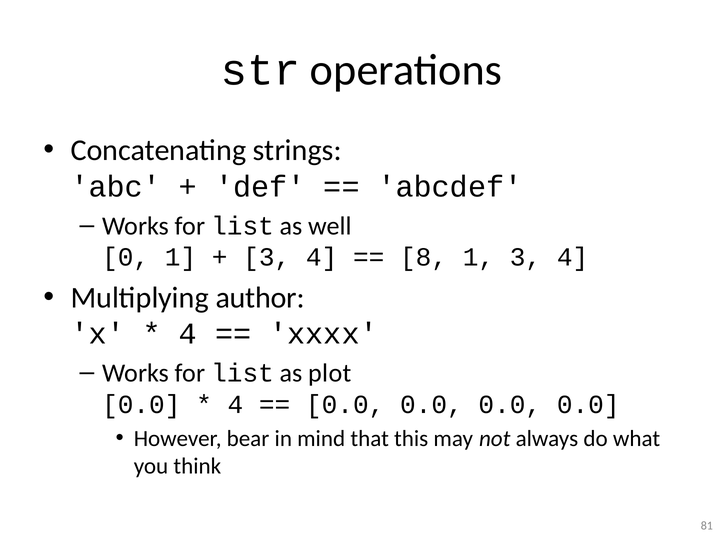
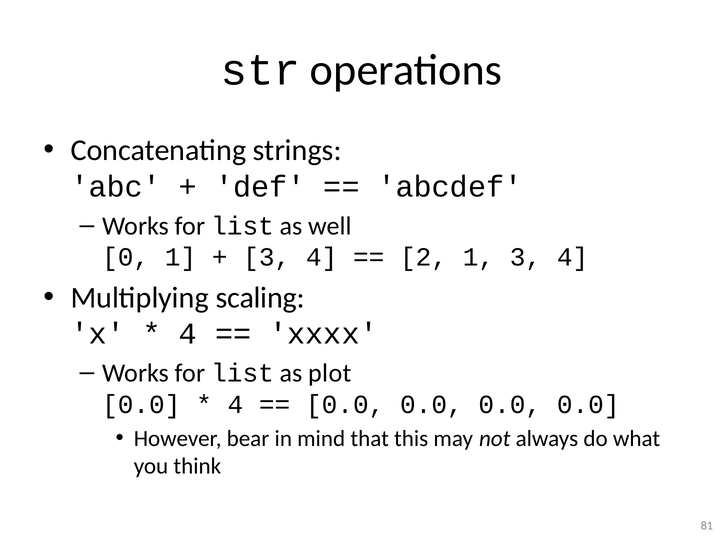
8: 8 -> 2
author: author -> scaling
